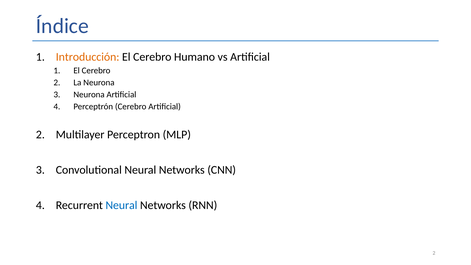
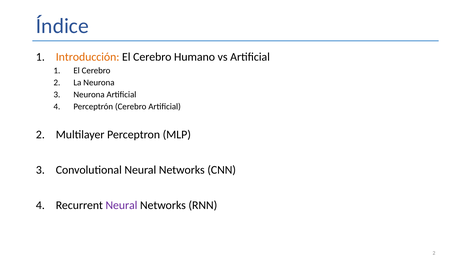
Neural at (121, 205) colour: blue -> purple
